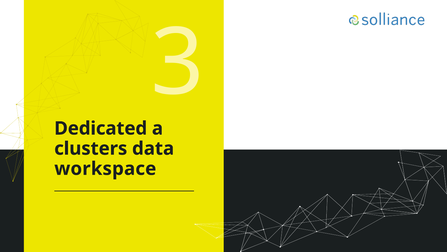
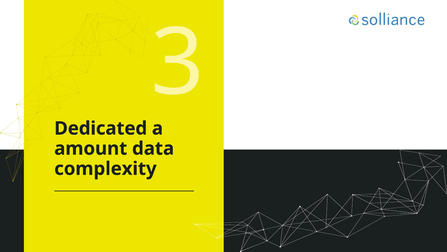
clusters: clusters -> amount
workspace: workspace -> complexity
